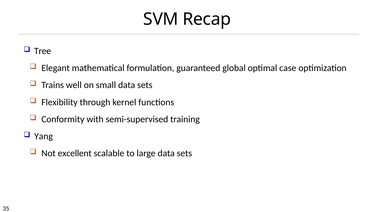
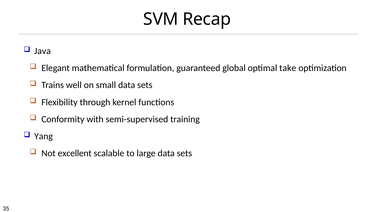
Tree: Tree -> Java
case: case -> take
